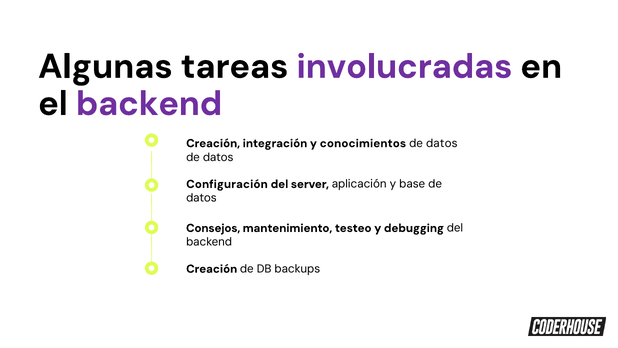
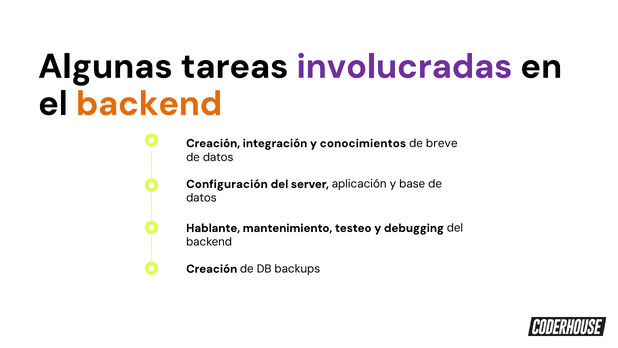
backend at (149, 103) colour: purple -> orange
datos at (442, 143): datos -> breve
Consejos: Consejos -> Hablante
